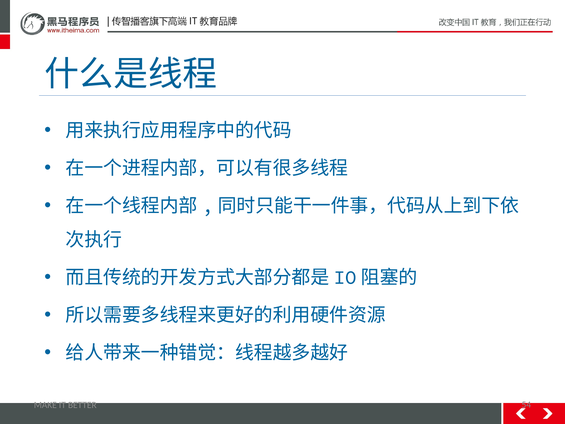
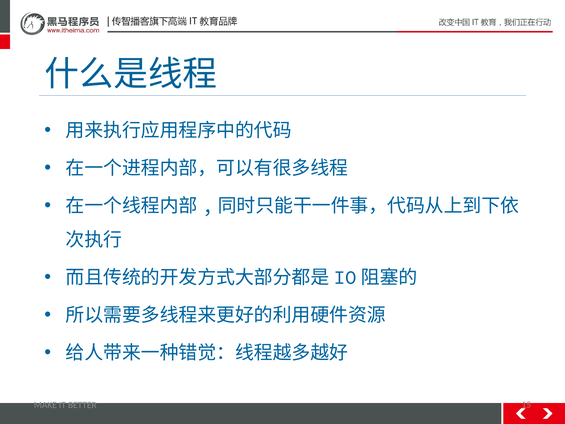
54: 54 -> 15
